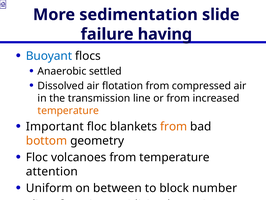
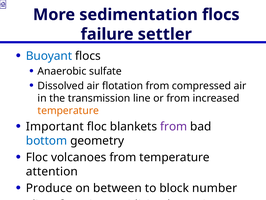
sedimentation slide: slide -> flocs
having: having -> settler
settled: settled -> sulfate
from at (174, 126) colour: orange -> purple
bottom colour: orange -> blue
Uniform: Uniform -> Produce
